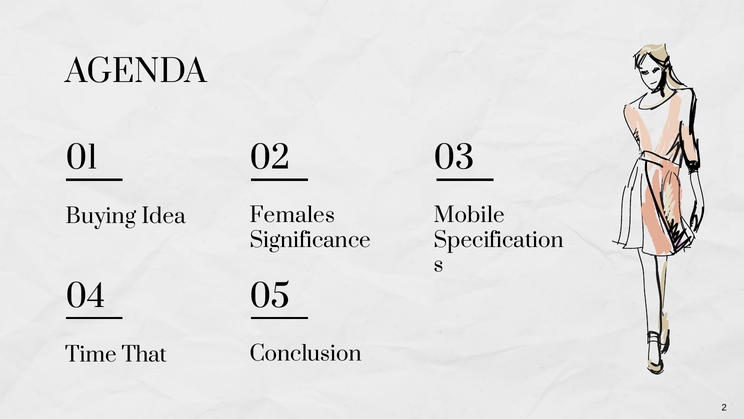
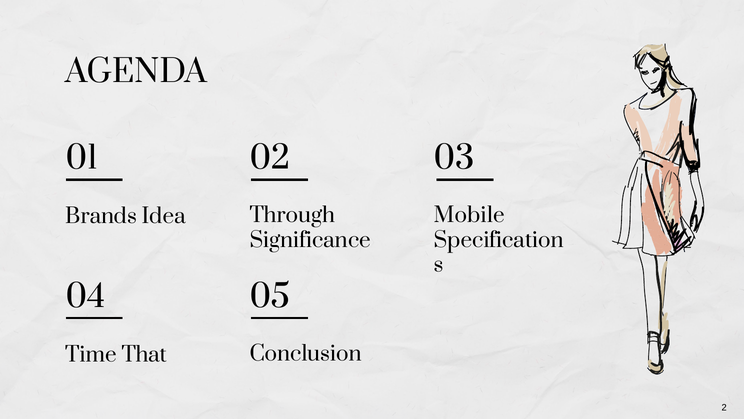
Buying: Buying -> Brands
Females: Females -> Through
